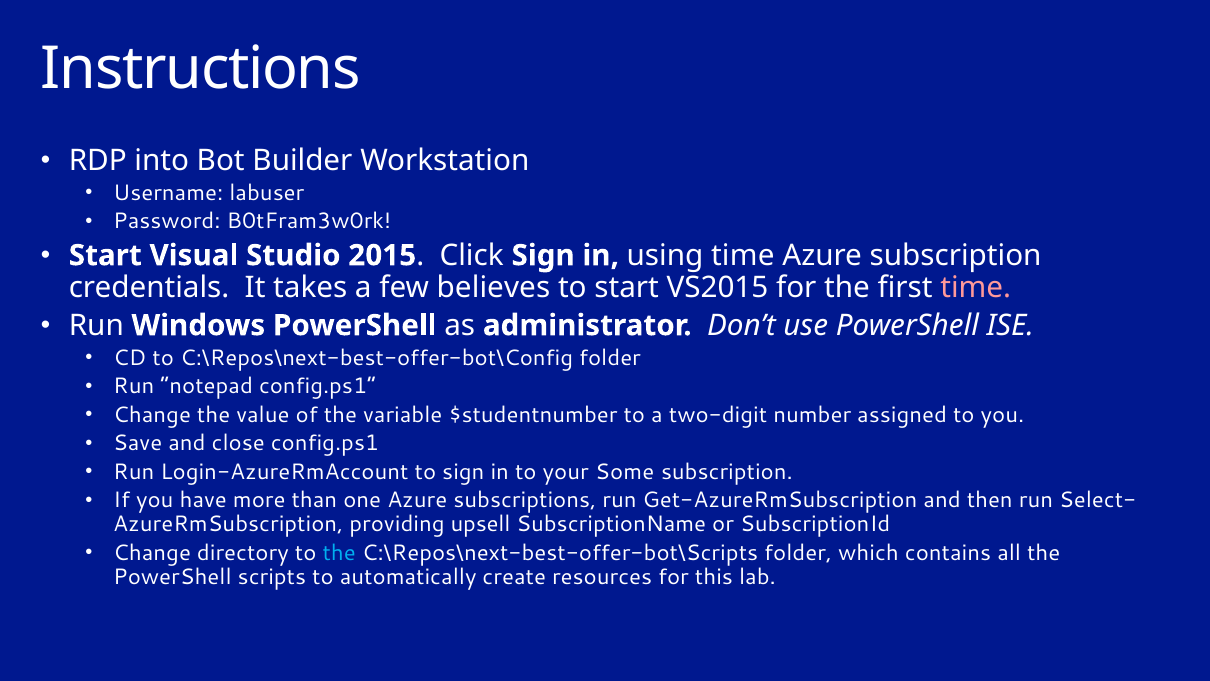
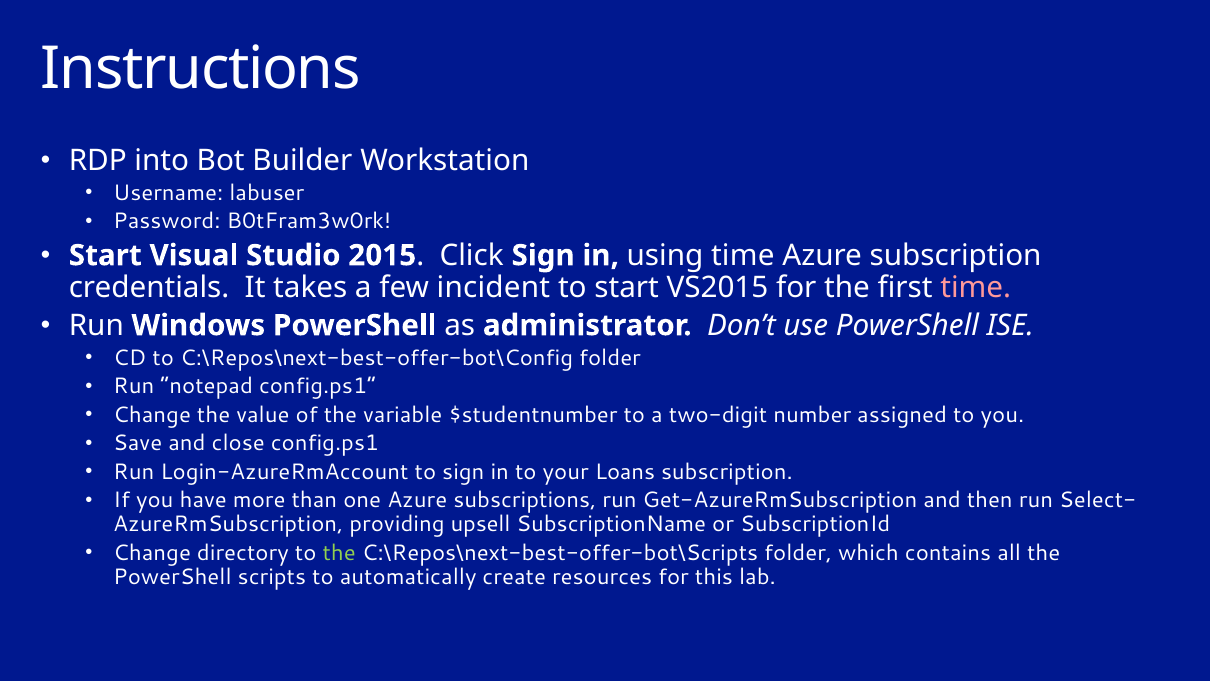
believes: believes -> incident
Some: Some -> Loans
the at (339, 553) colour: light blue -> light green
